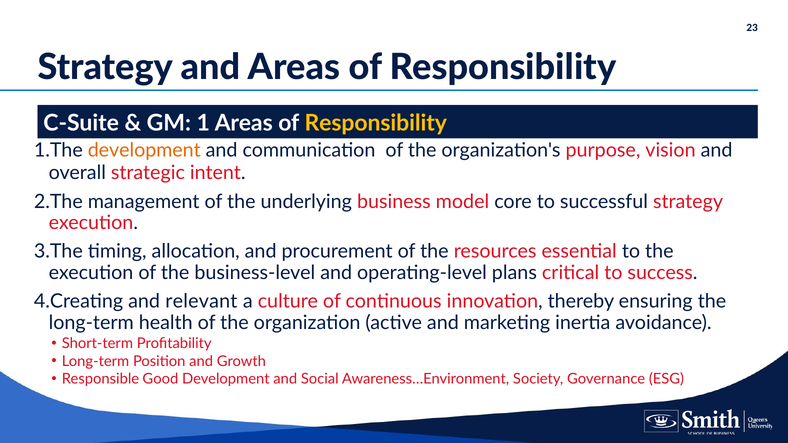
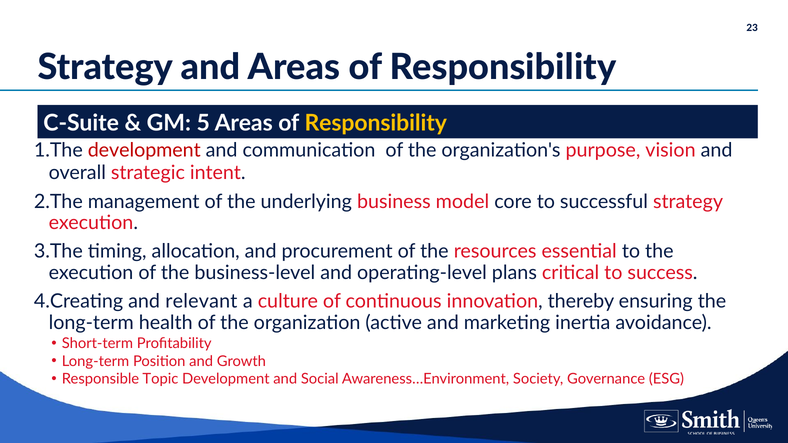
1: 1 -> 5
development at (144, 150) colour: orange -> red
Good: Good -> Topic
